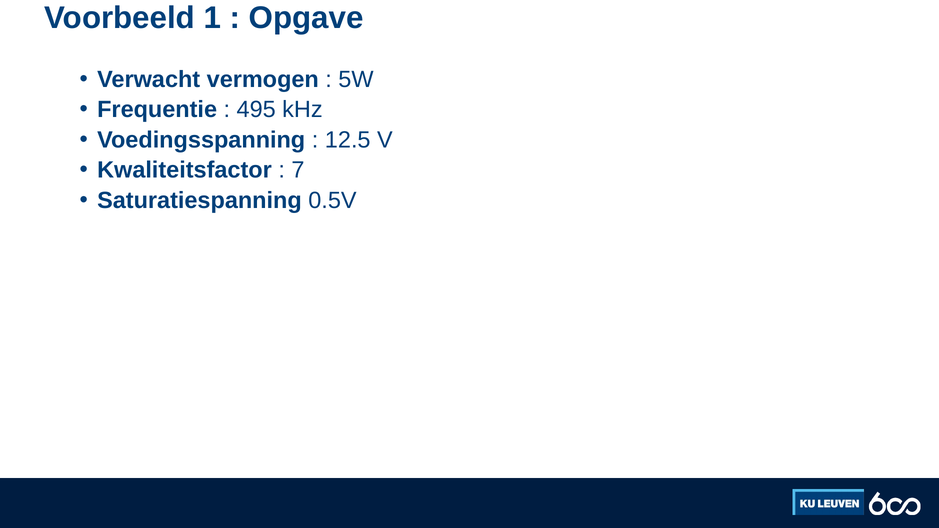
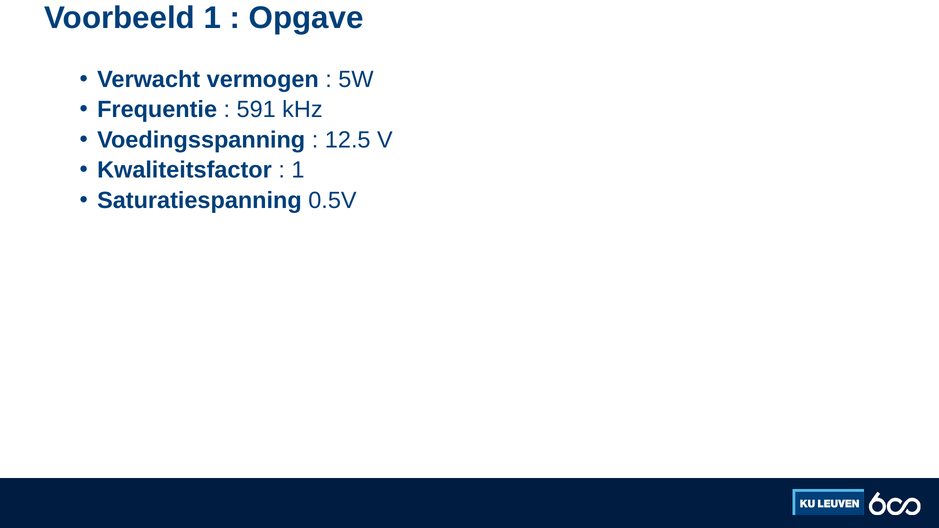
495: 495 -> 591
7 at (298, 170): 7 -> 1
